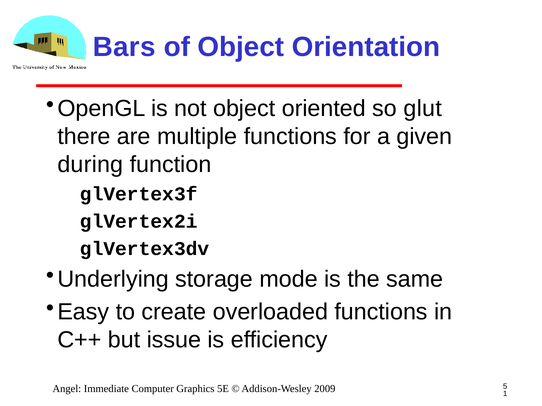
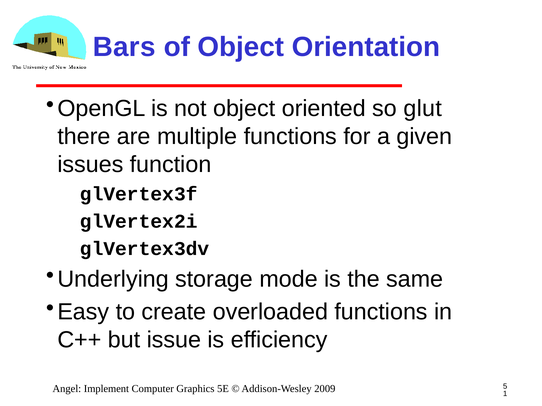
during: during -> issues
Immediate: Immediate -> Implement
